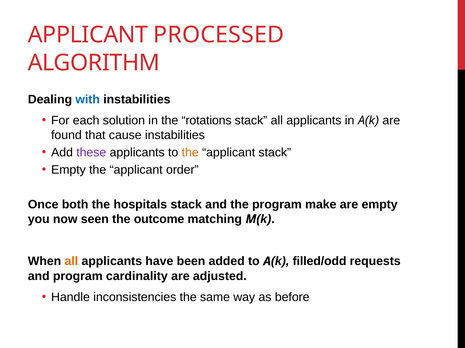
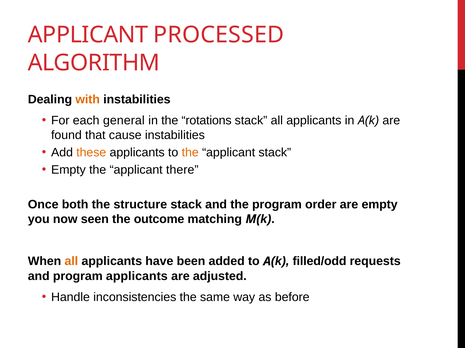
with colour: blue -> orange
solution: solution -> general
these colour: purple -> orange
order: order -> there
hospitals: hospitals -> structure
make: make -> order
program cardinality: cardinality -> applicants
